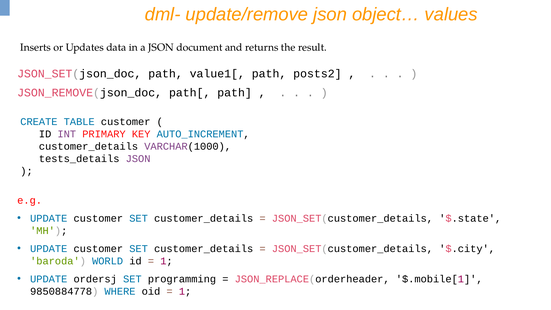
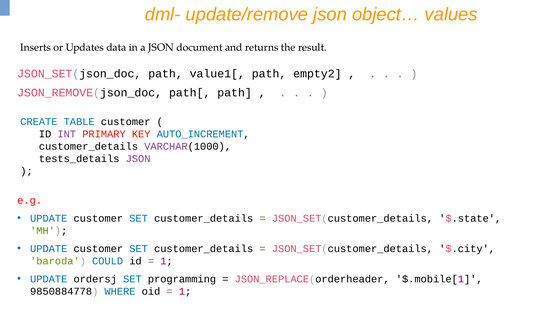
posts2: posts2 -> empty2
WORLD: WORLD -> COULD
